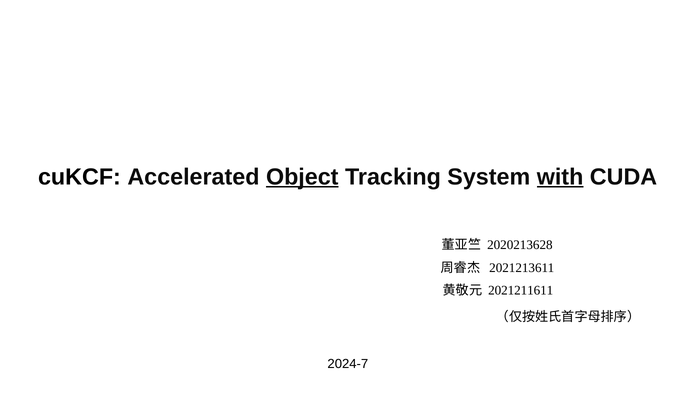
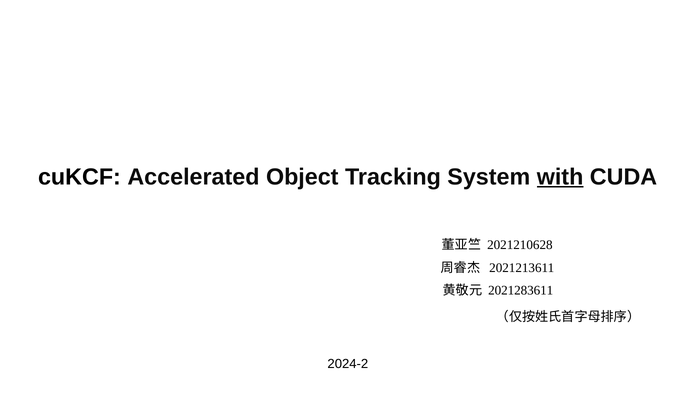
Object underline: present -> none
2020213628: 2020213628 -> 2021210628
2021211611: 2021211611 -> 2021283611
2024-7: 2024-7 -> 2024-2
